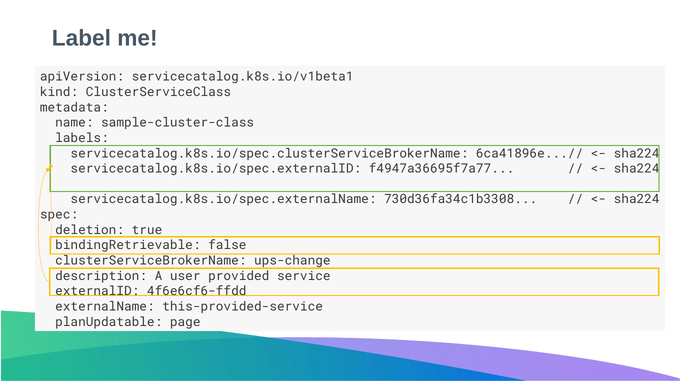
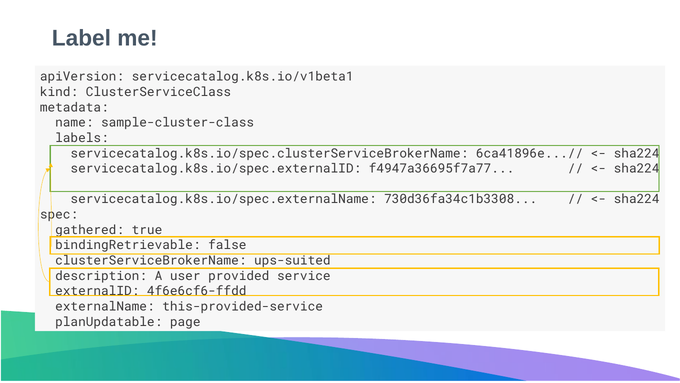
deletion: deletion -> gathered
ups-change: ups-change -> ups-suited
